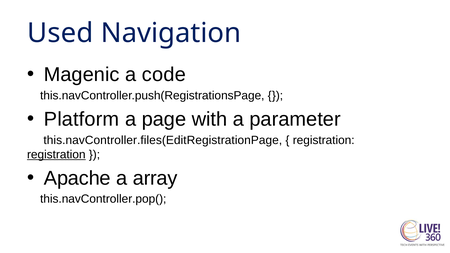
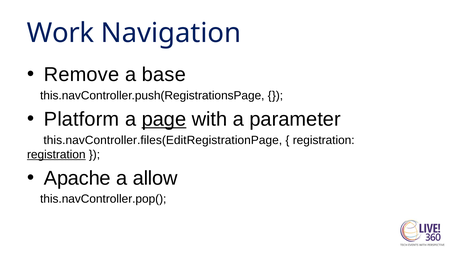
Used: Used -> Work
Magenic: Magenic -> Remove
code: code -> base
page underline: none -> present
array: array -> allow
